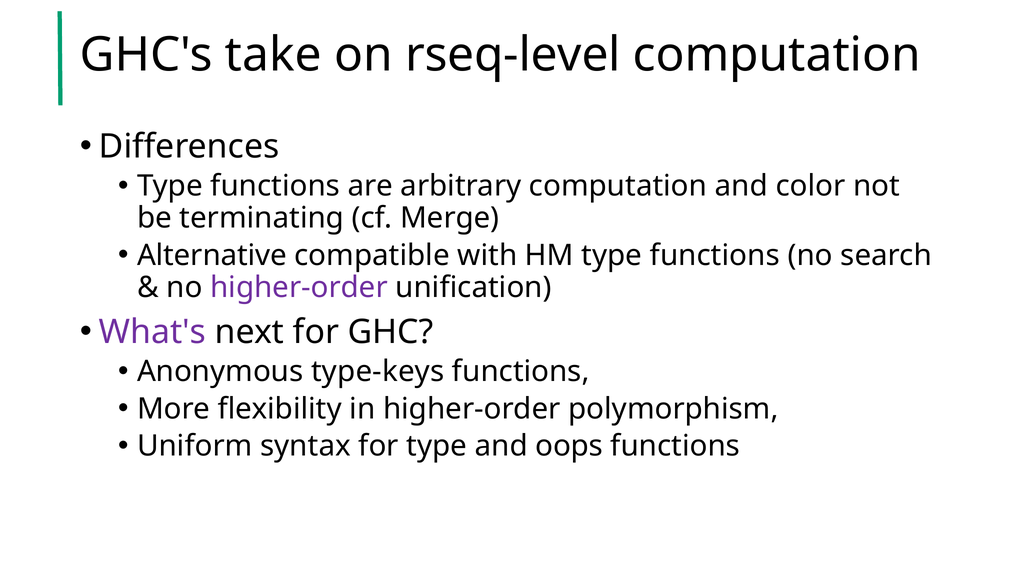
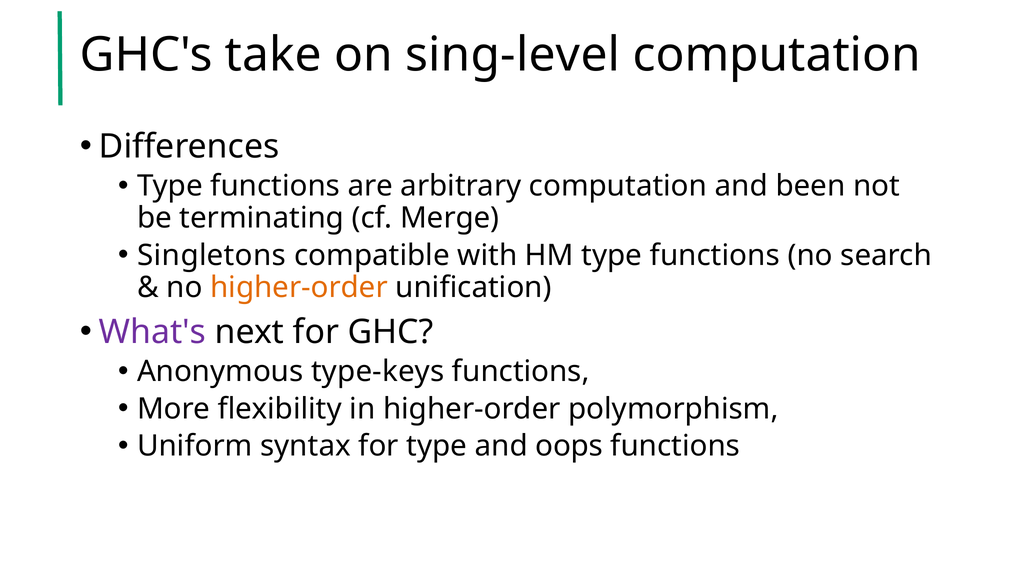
rseq-level: rseq-level -> sing-level
color: color -> been
Alternative: Alternative -> Singletons
higher-order at (299, 287) colour: purple -> orange
